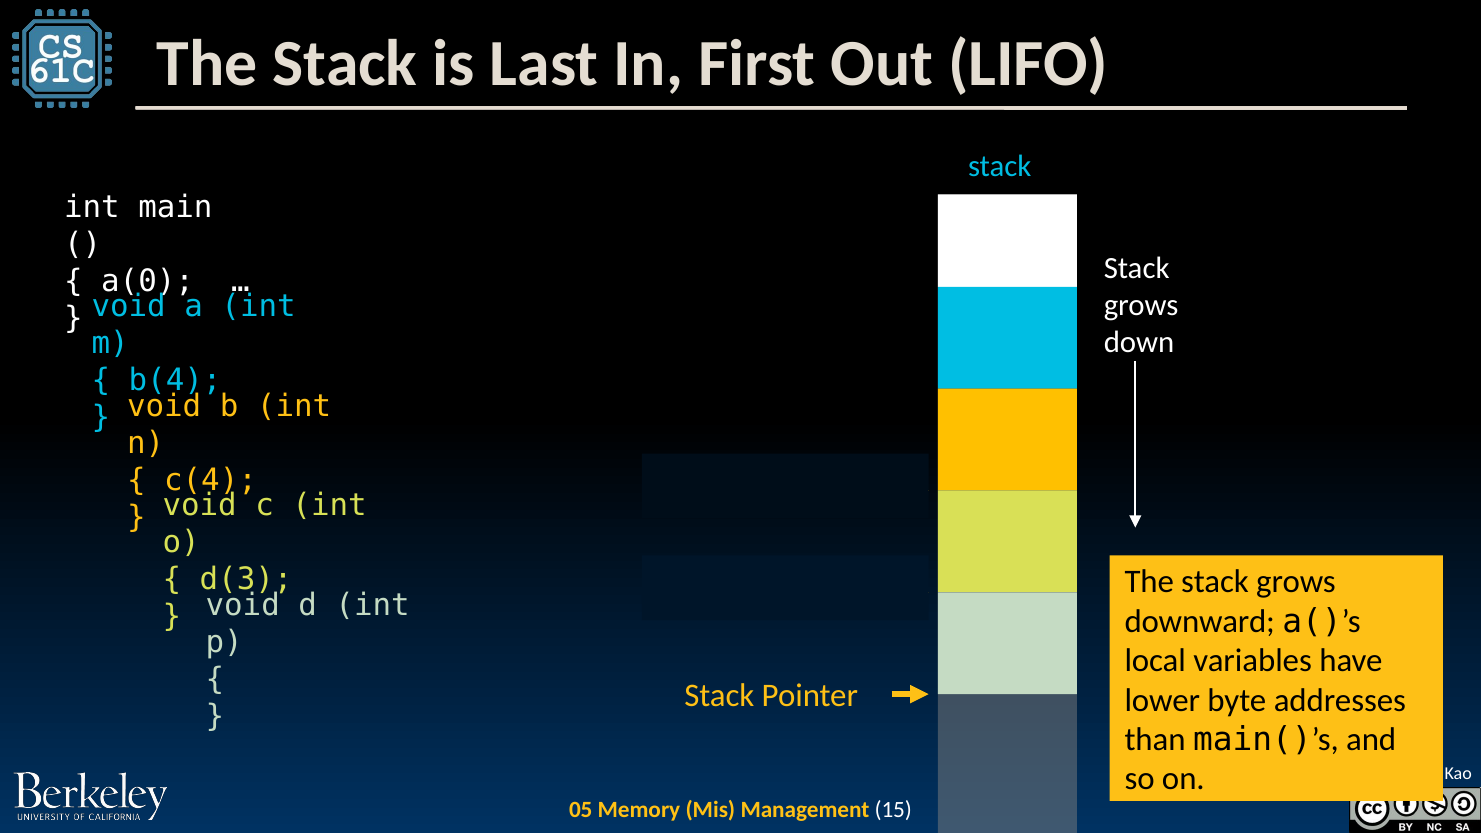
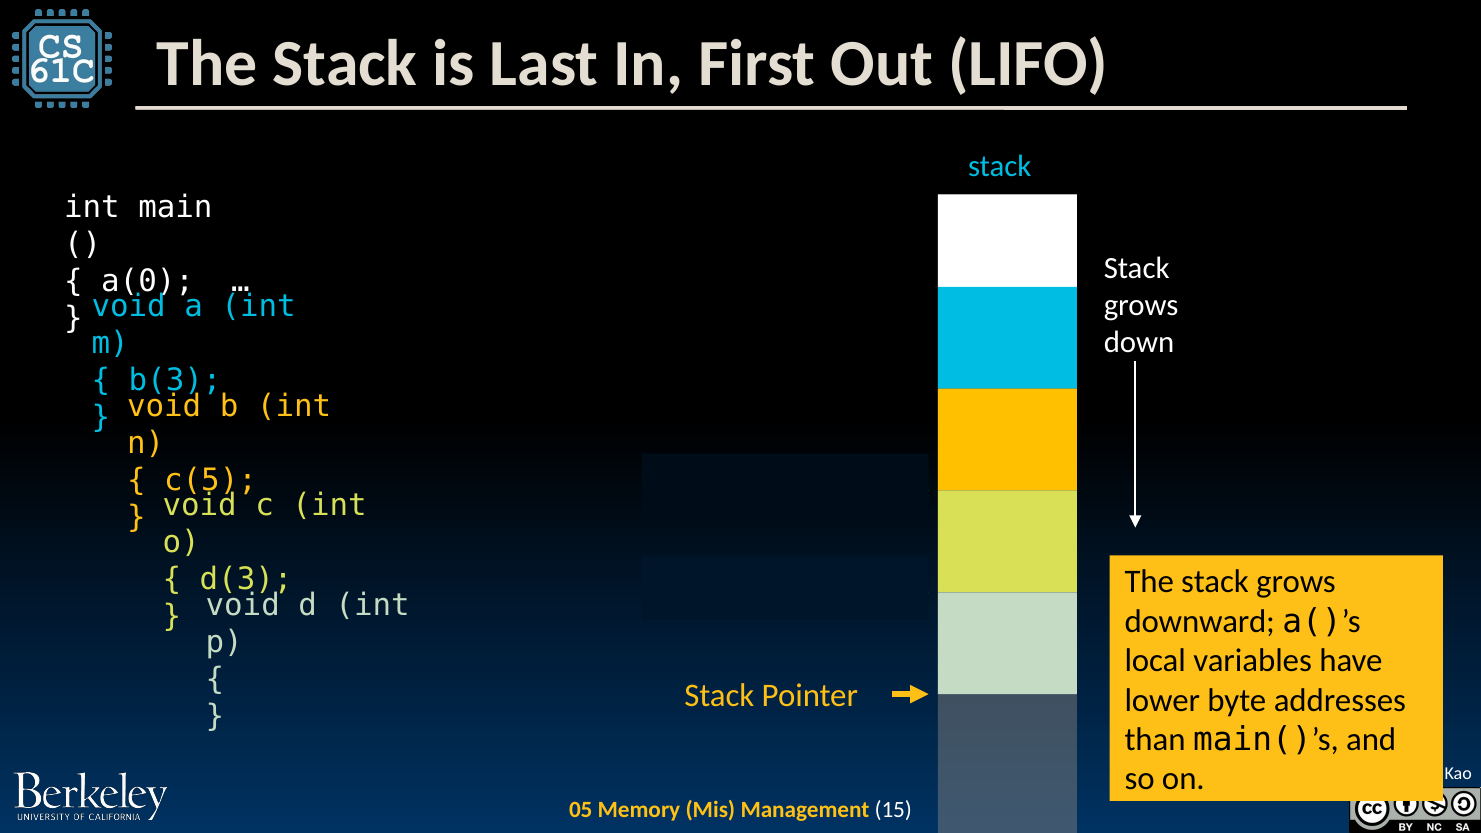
b(4: b(4 -> b(3
c(4: c(4 -> c(5
